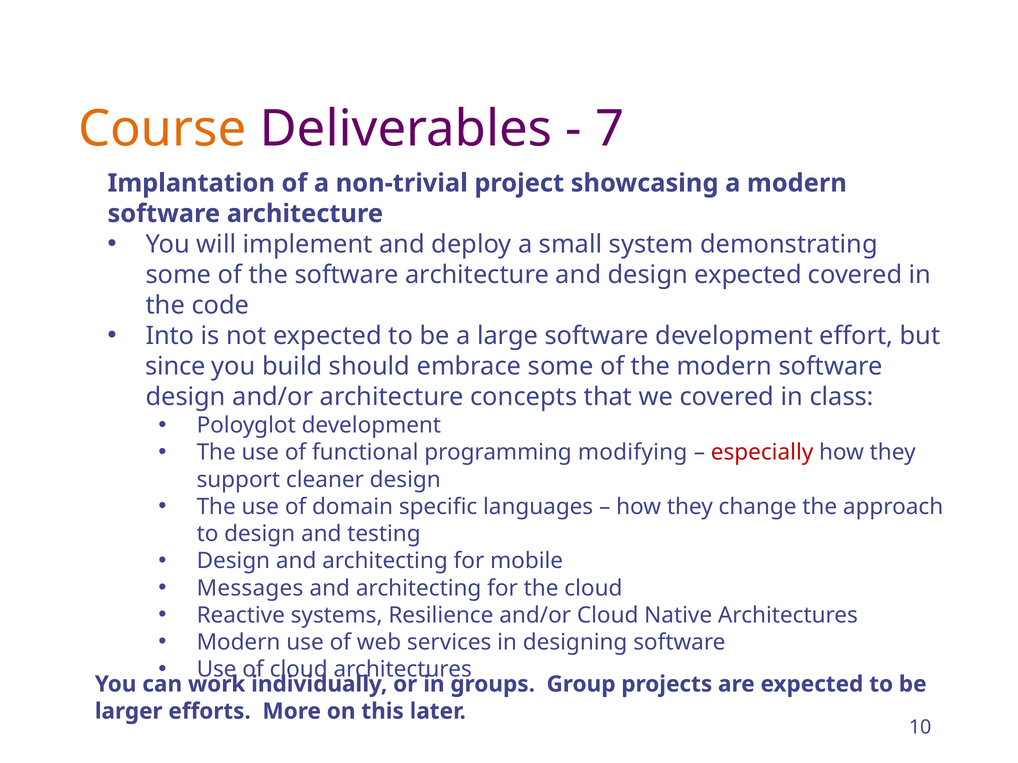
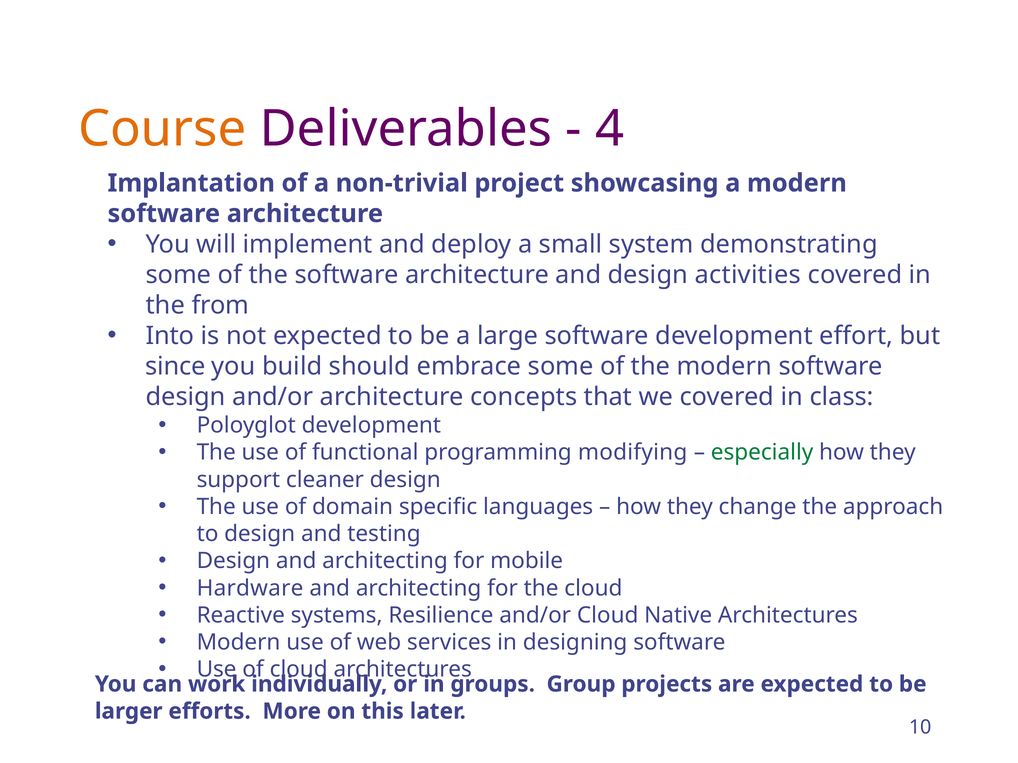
7: 7 -> 4
design expected: expected -> activities
code: code -> from
especially colour: red -> green
Messages: Messages -> Hardware
